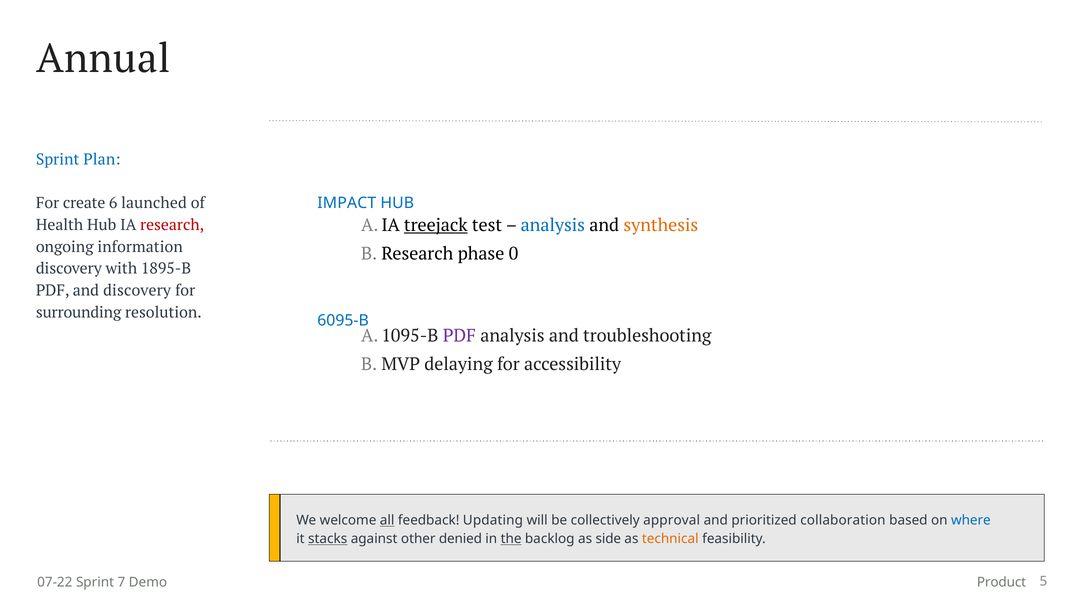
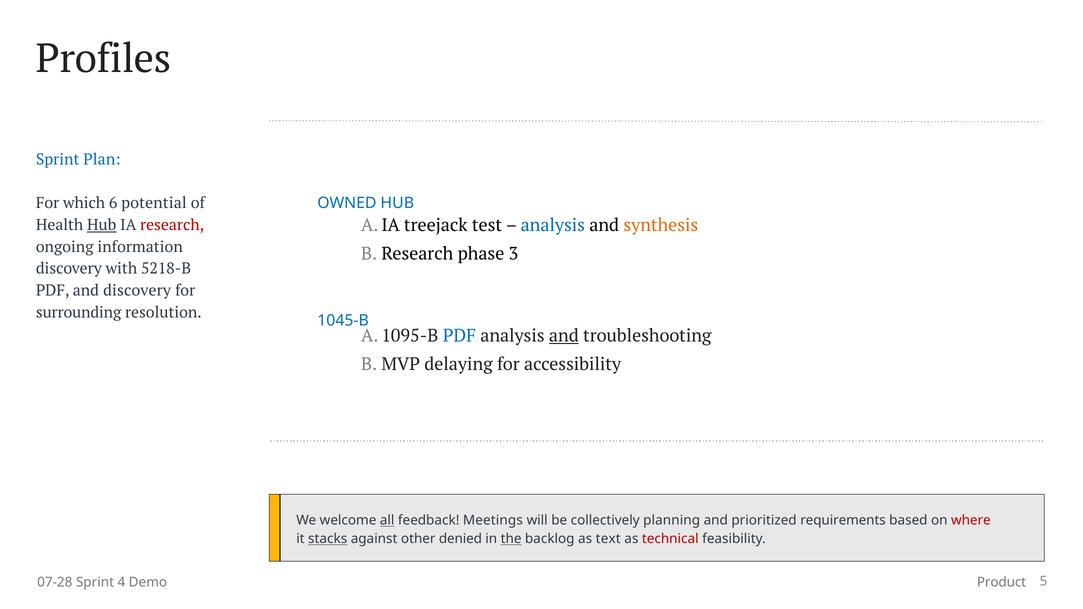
Annual: Annual -> Profiles
create: create -> which
launched: launched -> potential
IMPACT: IMPACT -> OWNED
treejack underline: present -> none
Hub at (102, 225) underline: none -> present
0: 0 -> 3
1895-B: 1895-B -> 5218-B
6095-B: 6095-B -> 1045-B
PDF at (459, 336) colour: purple -> blue
and at (564, 336) underline: none -> present
Updating: Updating -> Meetings
approval: approval -> planning
collaboration: collaboration -> requirements
where colour: blue -> red
side: side -> text
technical colour: orange -> red
07-22: 07-22 -> 07-28
7: 7 -> 4
